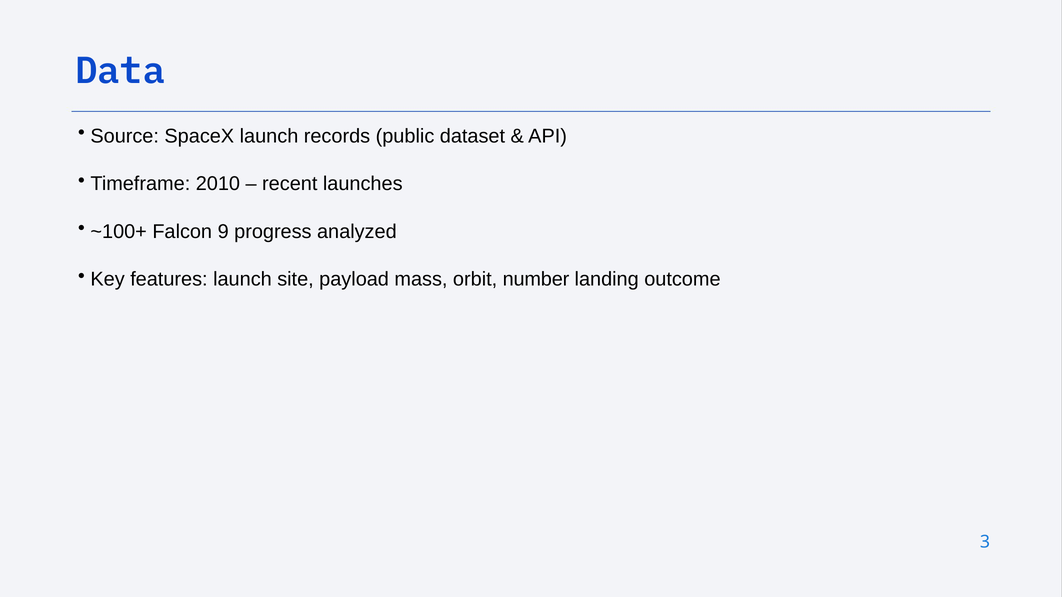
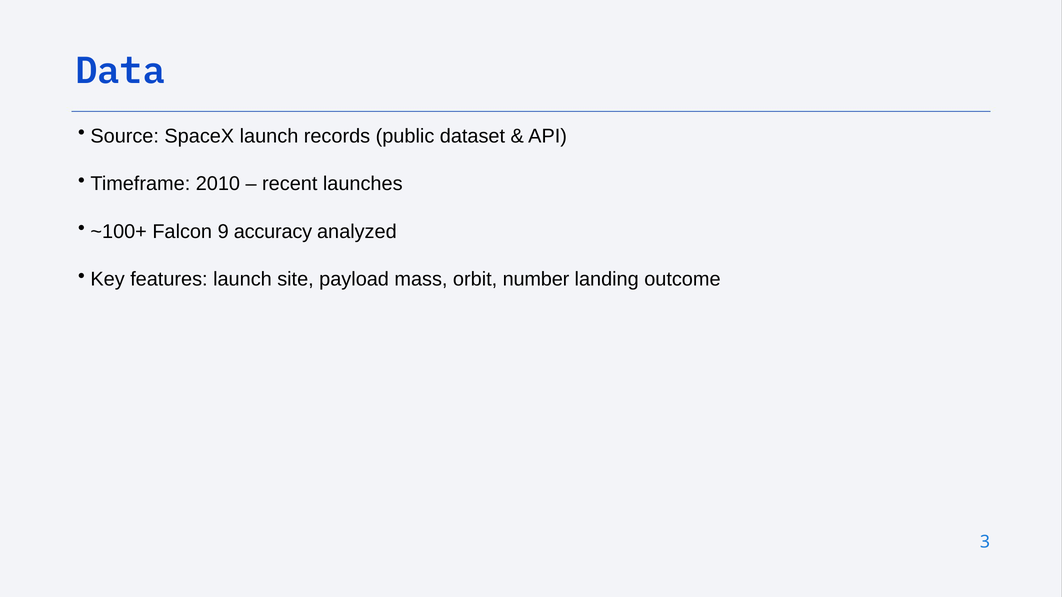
progress: progress -> accuracy
